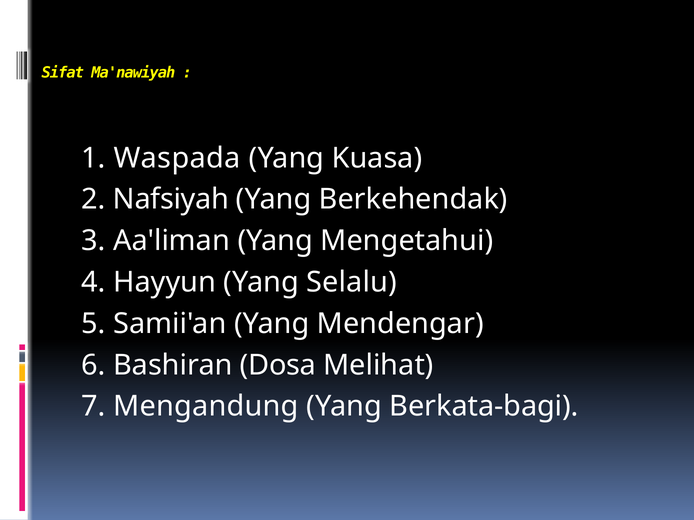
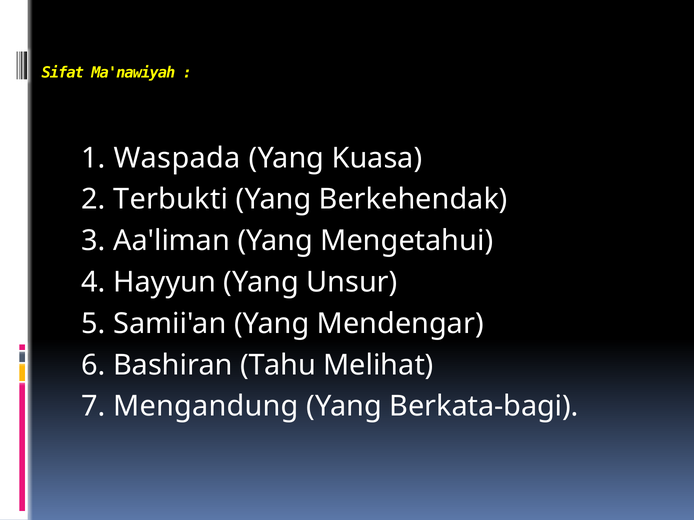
Nafsiyah: Nafsiyah -> Terbukti
Selalu: Selalu -> Unsur
Dosa: Dosa -> Tahu
